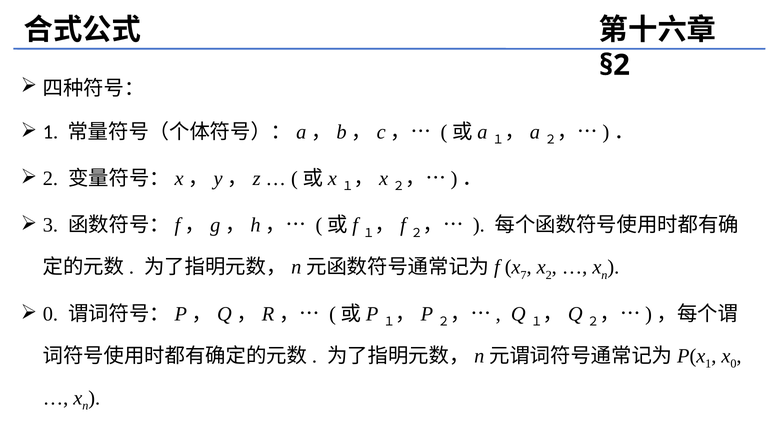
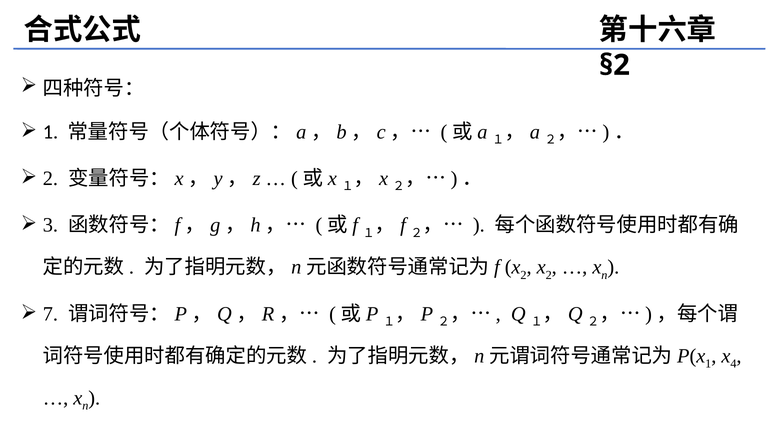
7 at (524, 275): 7 -> 2
0 at (50, 314): 0 -> 7
0 at (733, 364): 0 -> 4
